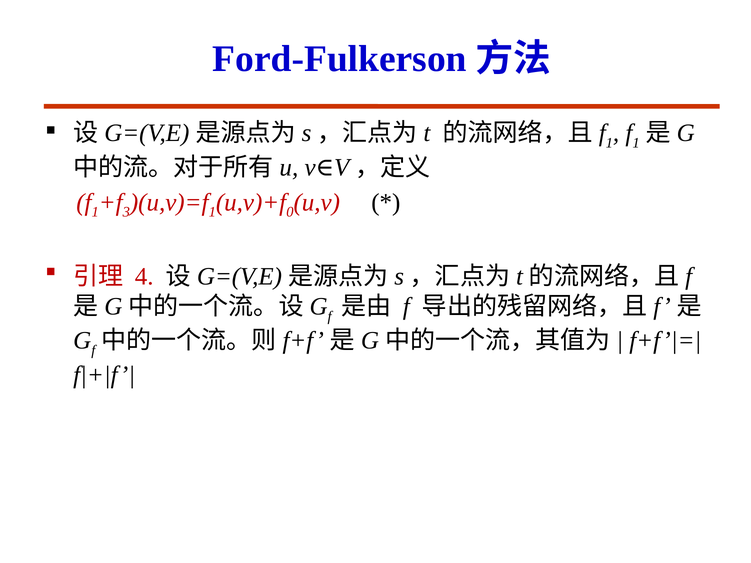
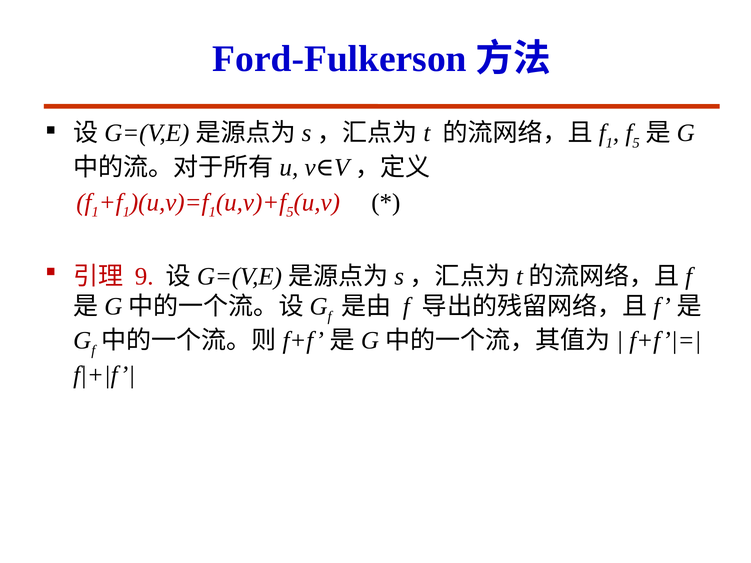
1 at (636, 143): 1 -> 5
3 at (126, 212): 3 -> 1
0 at (290, 212): 0 -> 5
4: 4 -> 9
